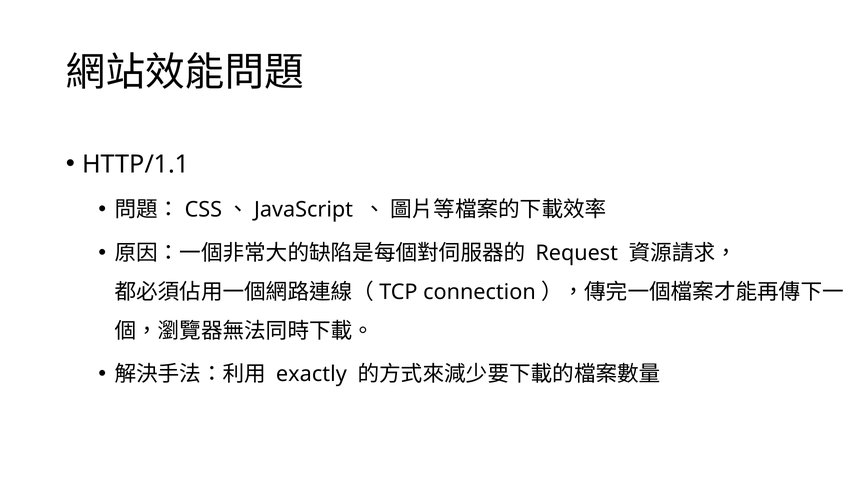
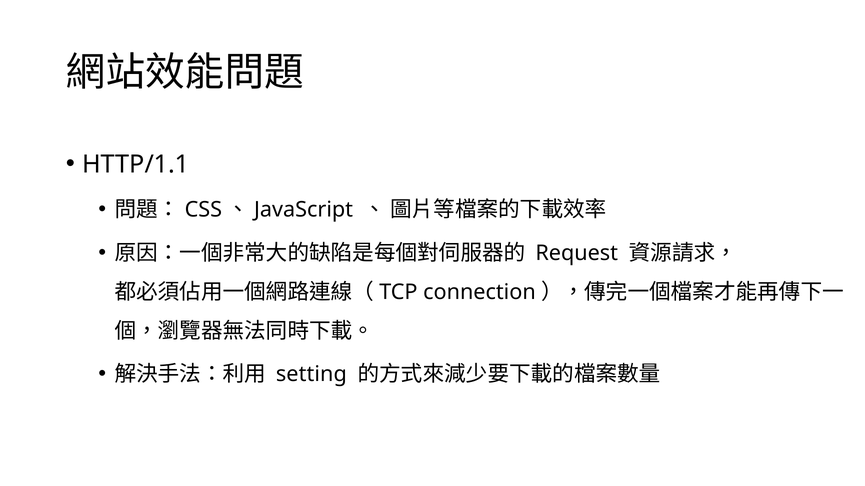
exactly: exactly -> setting
